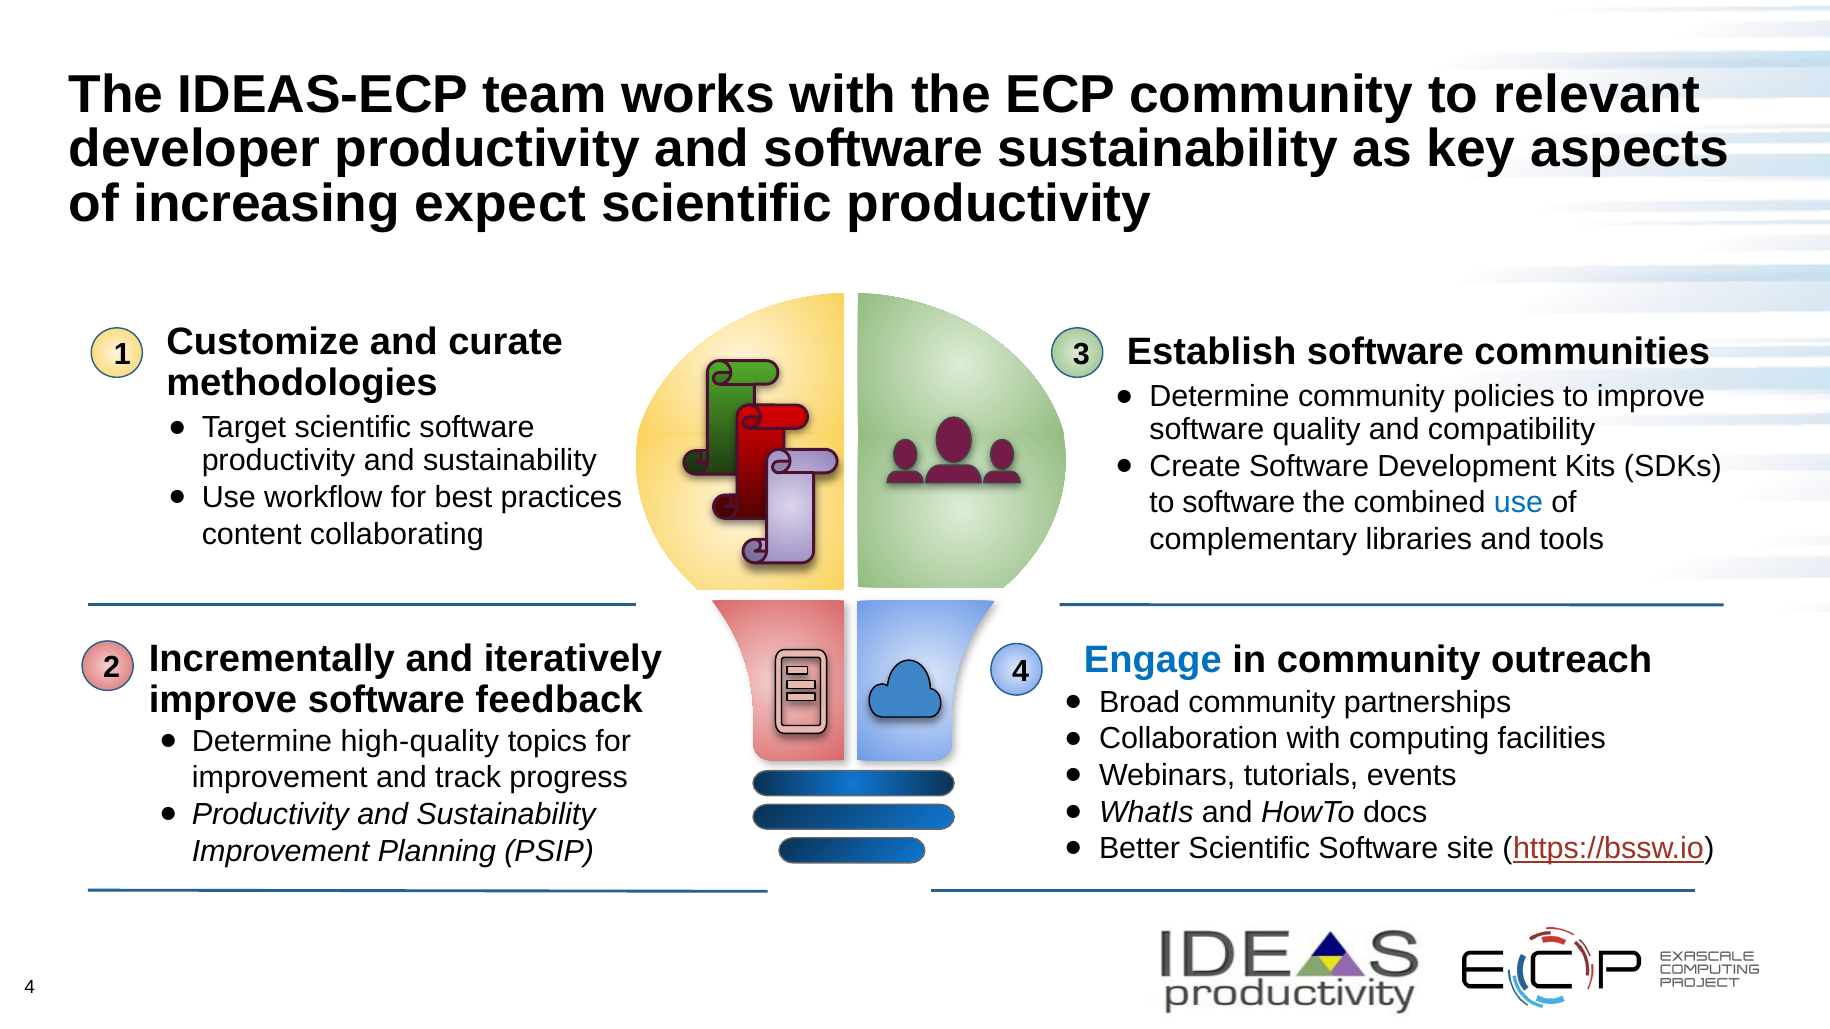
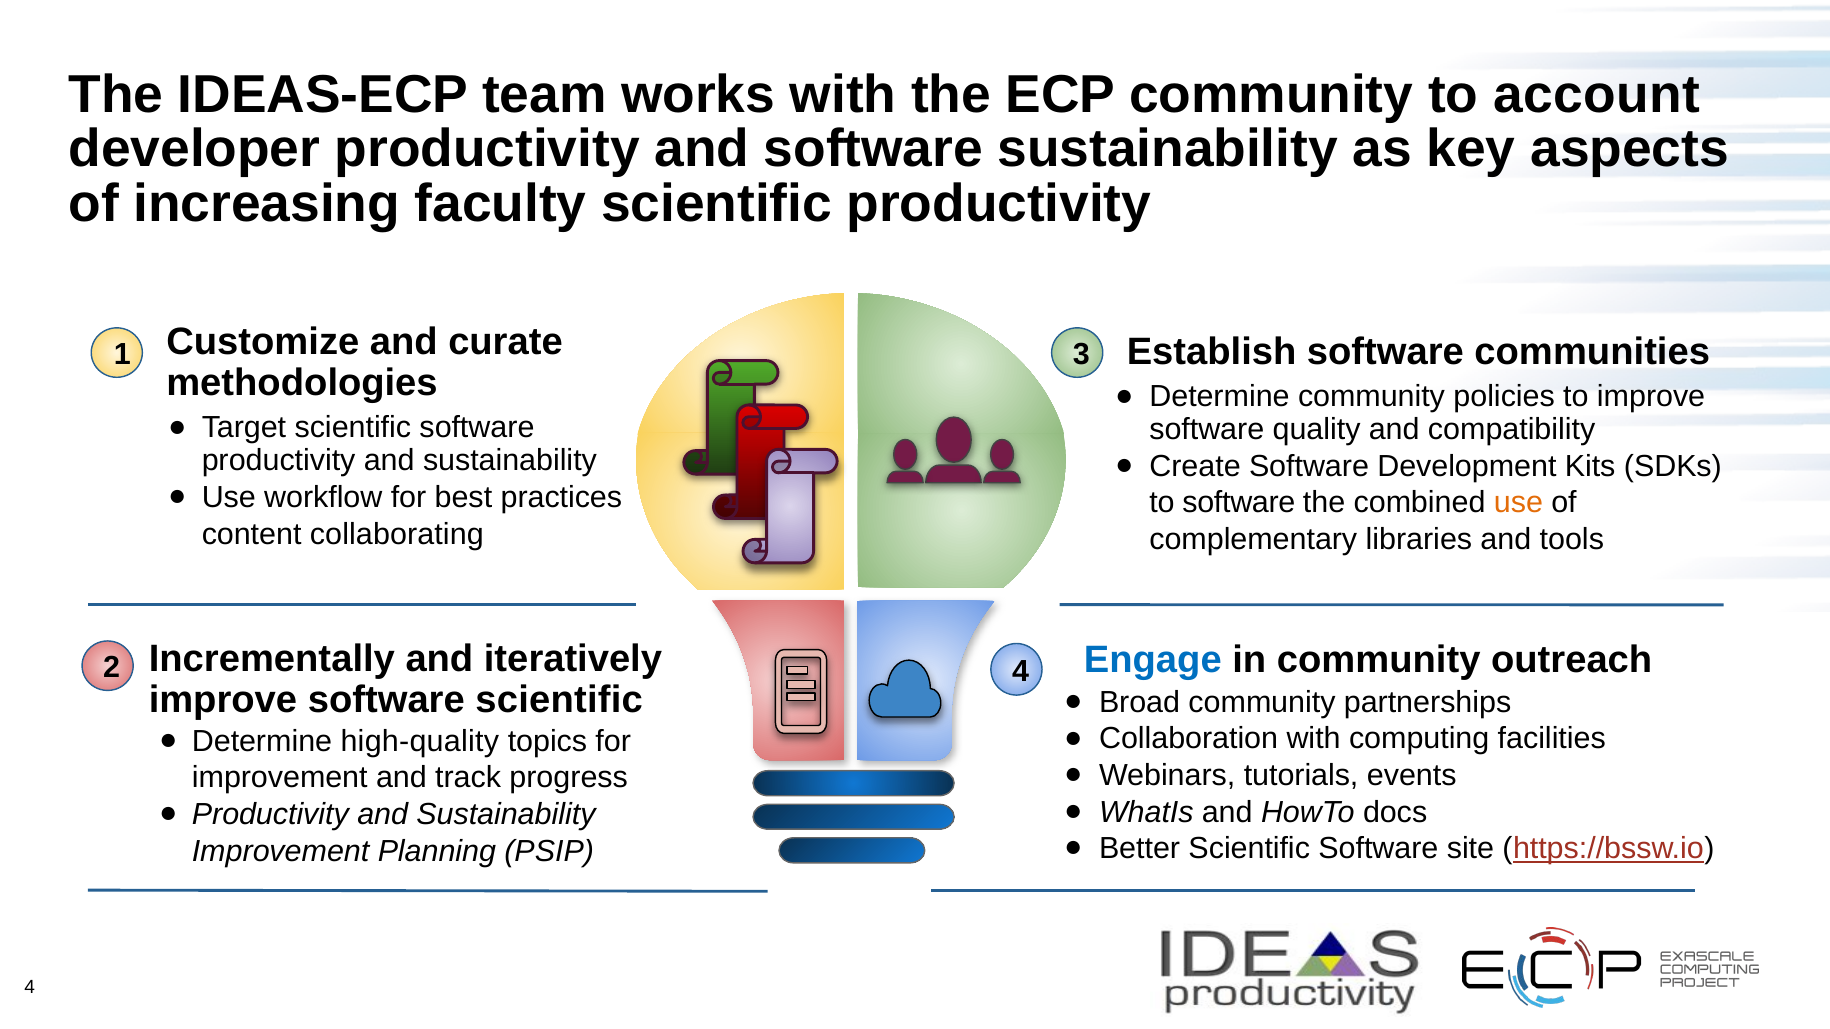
relevant: relevant -> account
expect: expect -> faculty
use at (1518, 503) colour: blue -> orange
software feedback: feedback -> scientific
